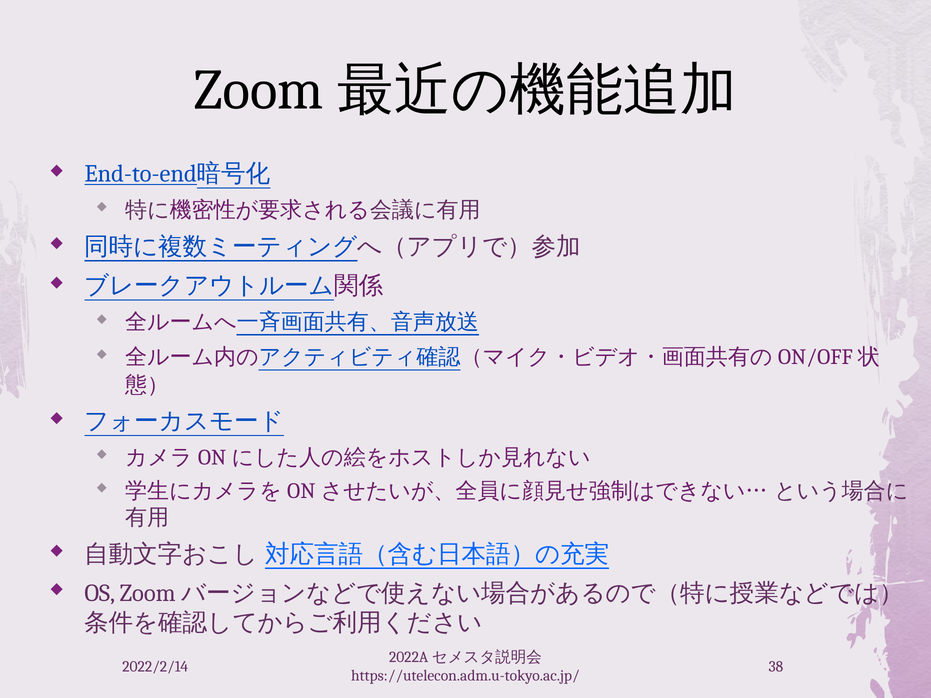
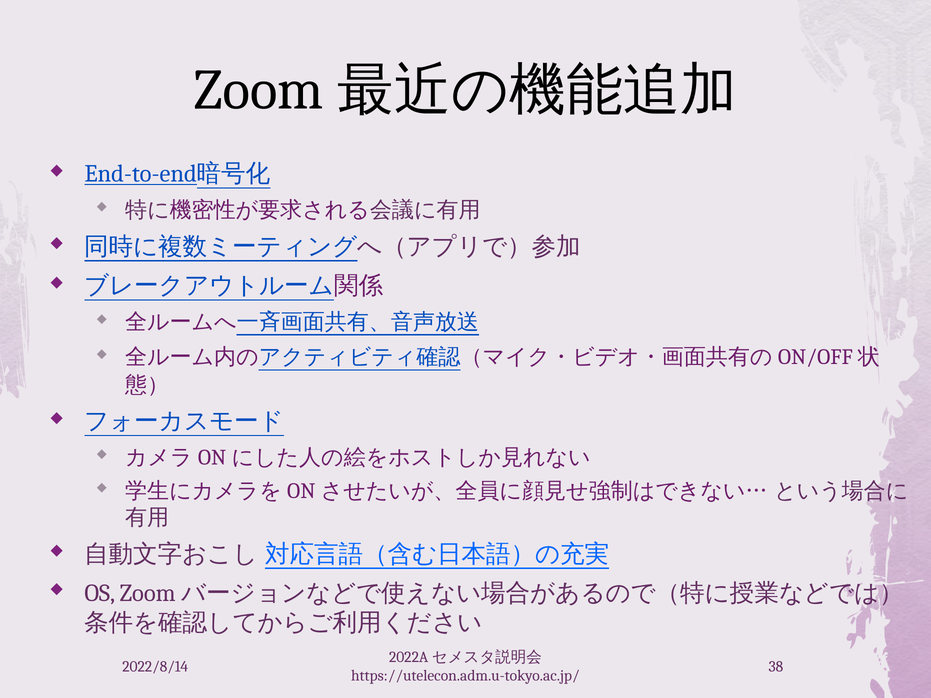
2022/2/14: 2022/2/14 -> 2022/8/14
